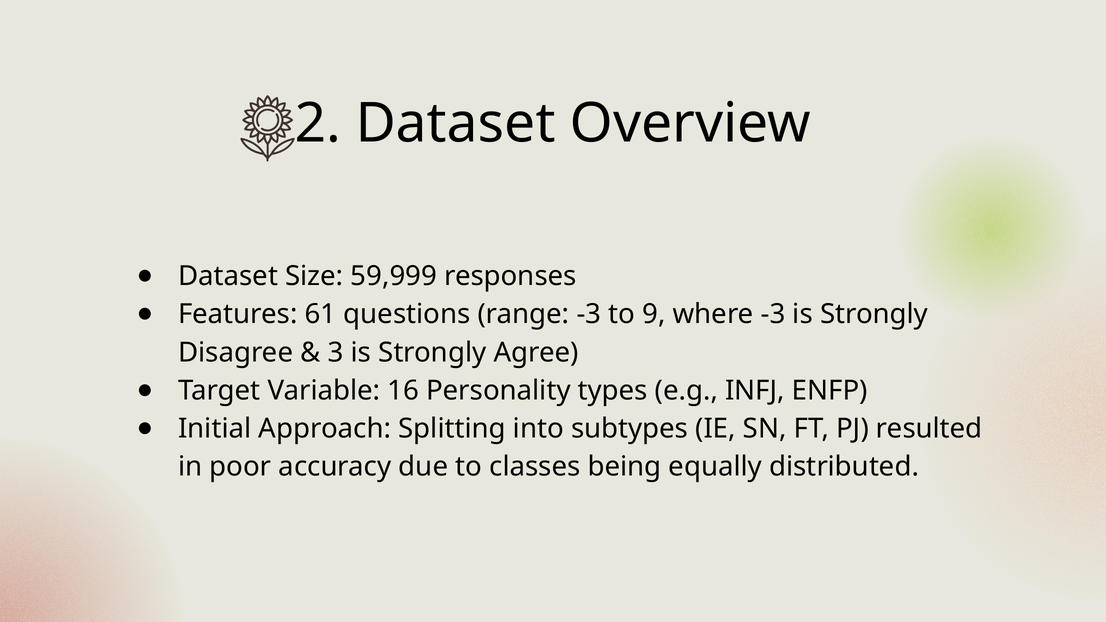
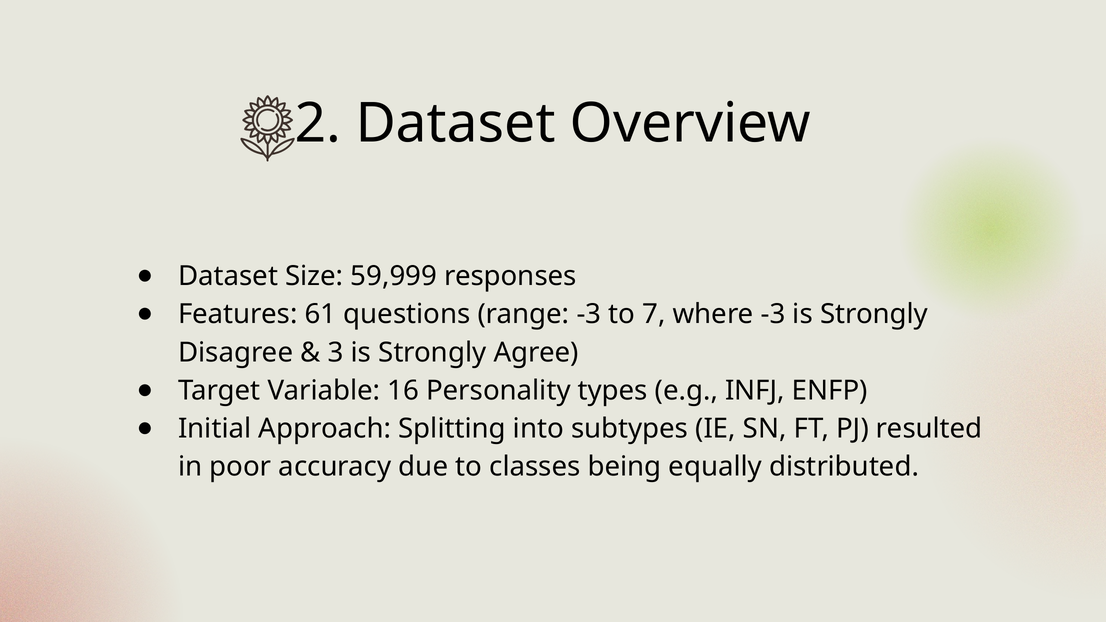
9: 9 -> 7
